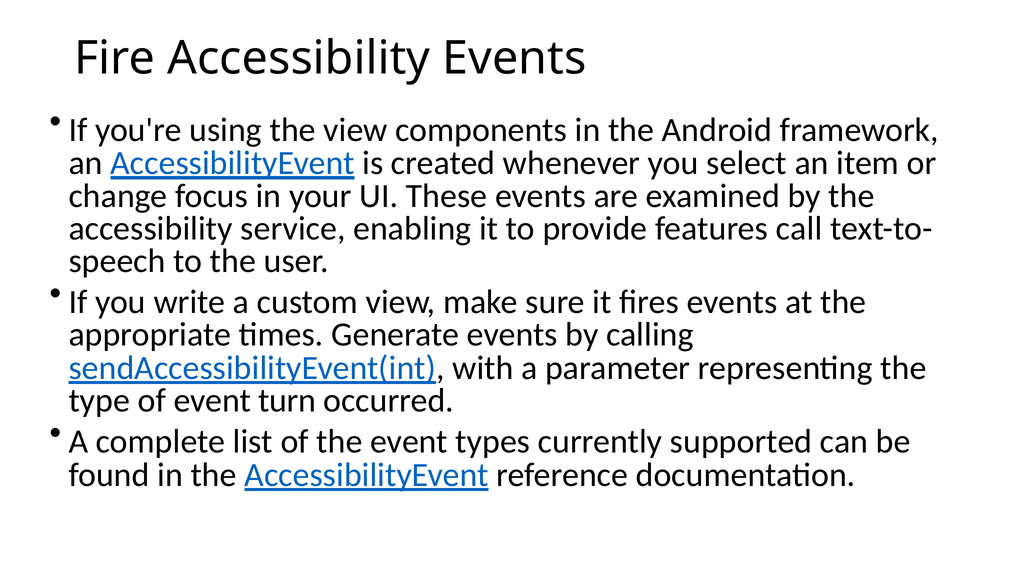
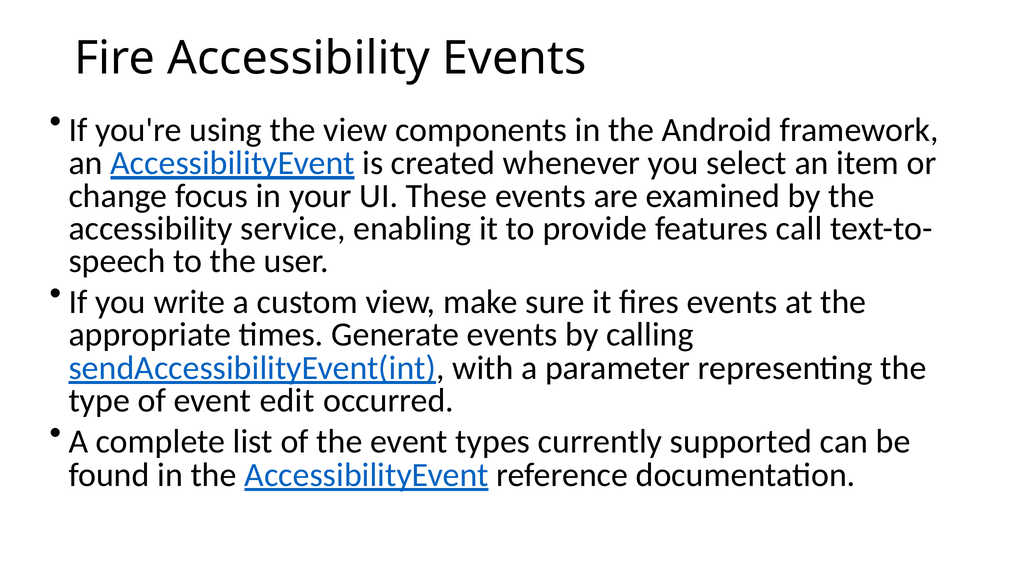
turn: turn -> edit
